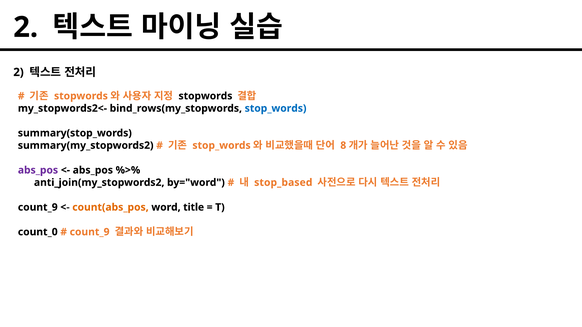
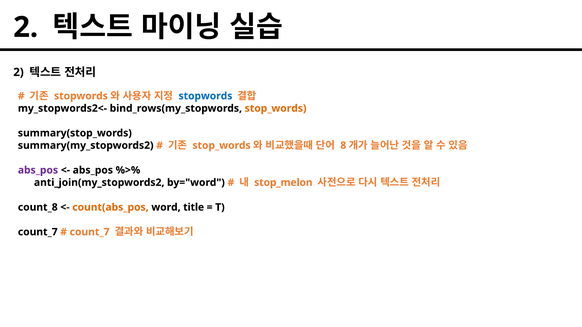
stopwords at (205, 96) colour: black -> blue
stop_words at (276, 108) colour: blue -> orange
stop_based: stop_based -> stop_melon
count_9 at (38, 207): count_9 -> count_8
count_0 at (38, 232): count_0 -> count_7
count_9 at (90, 232): count_9 -> count_7
